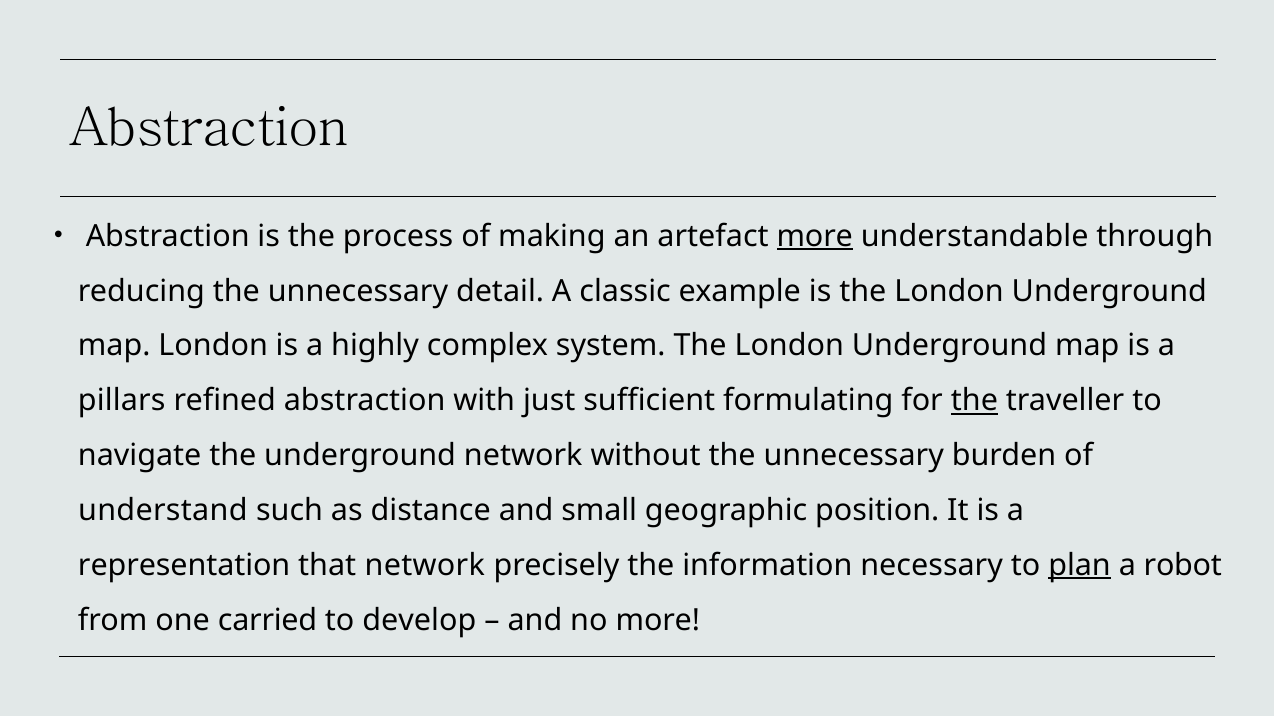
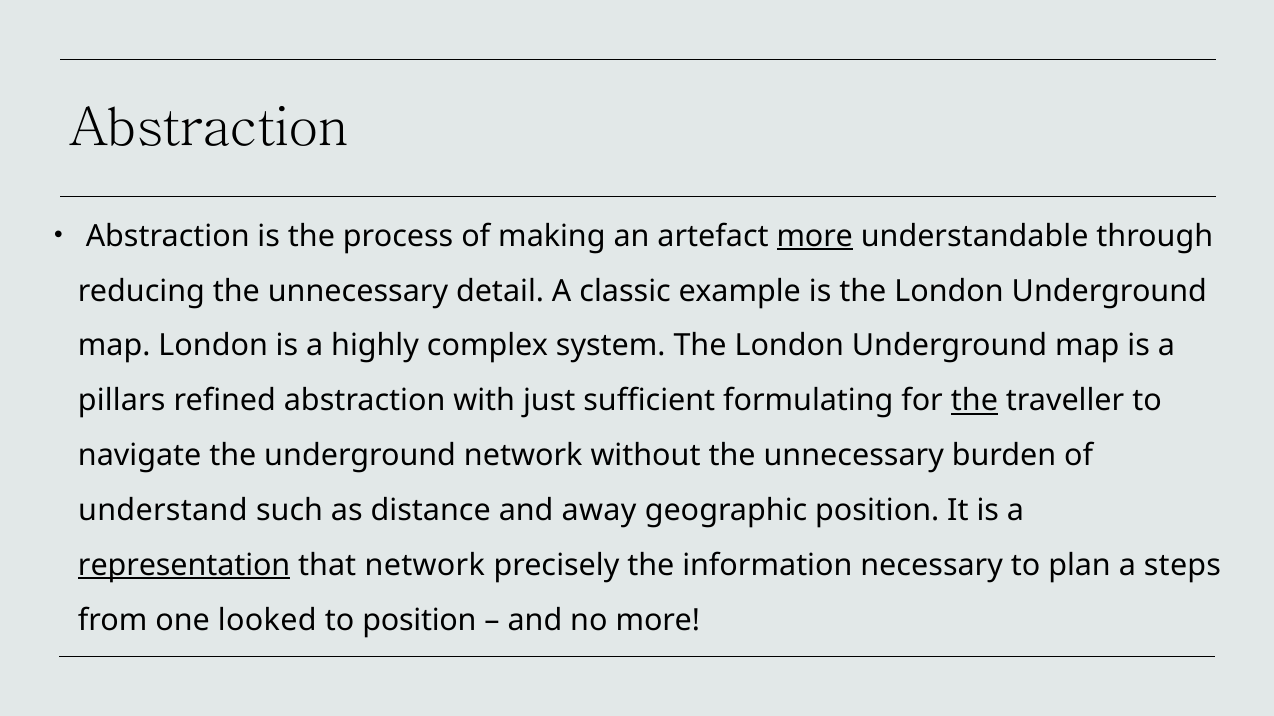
small: small -> away
representation underline: none -> present
plan underline: present -> none
robot: robot -> steps
carried: carried -> looked
to develop: develop -> position
